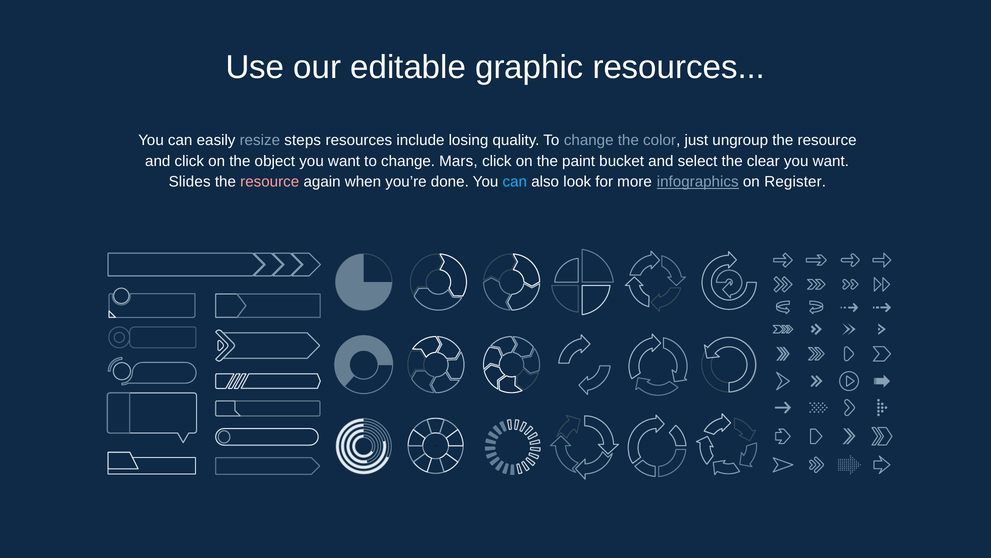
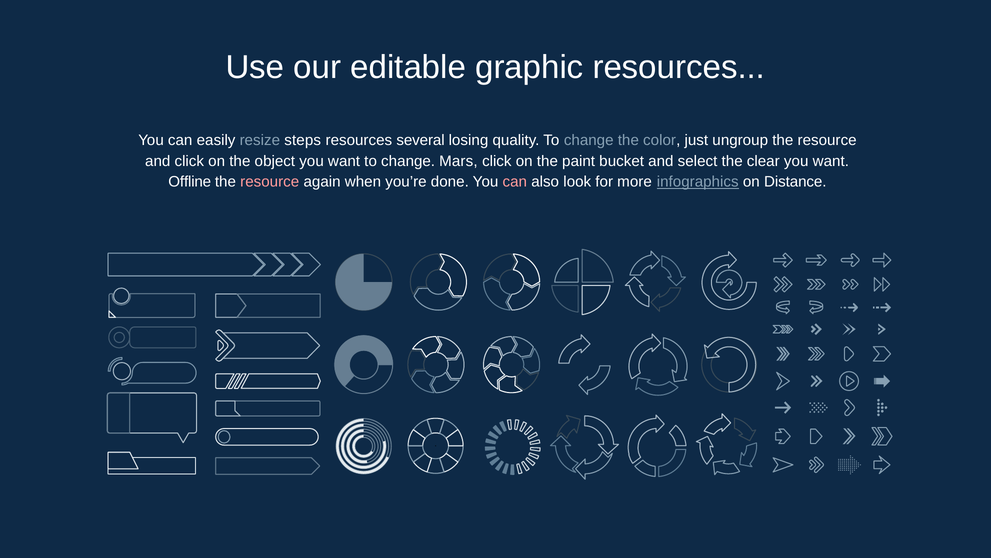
include: include -> several
Slides: Slides -> Offline
can at (515, 182) colour: light blue -> pink
Register: Register -> Distance
